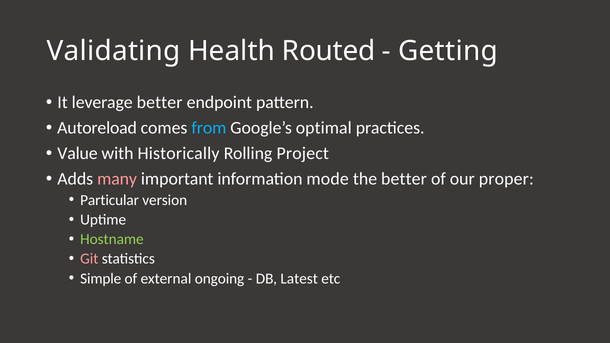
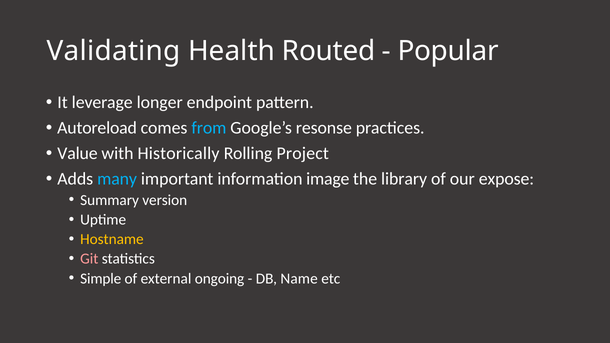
Getting: Getting -> Popular
leverage better: better -> longer
optimal: optimal -> resonse
many colour: pink -> light blue
mode: mode -> image
the better: better -> library
proper: proper -> expose
Particular: Particular -> Summary
Hostname colour: light green -> yellow
Latest: Latest -> Name
